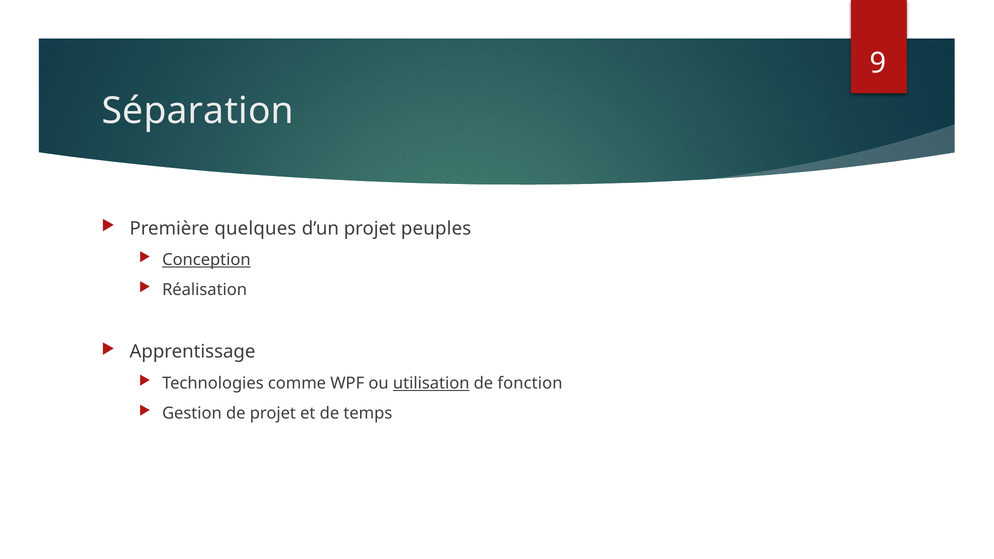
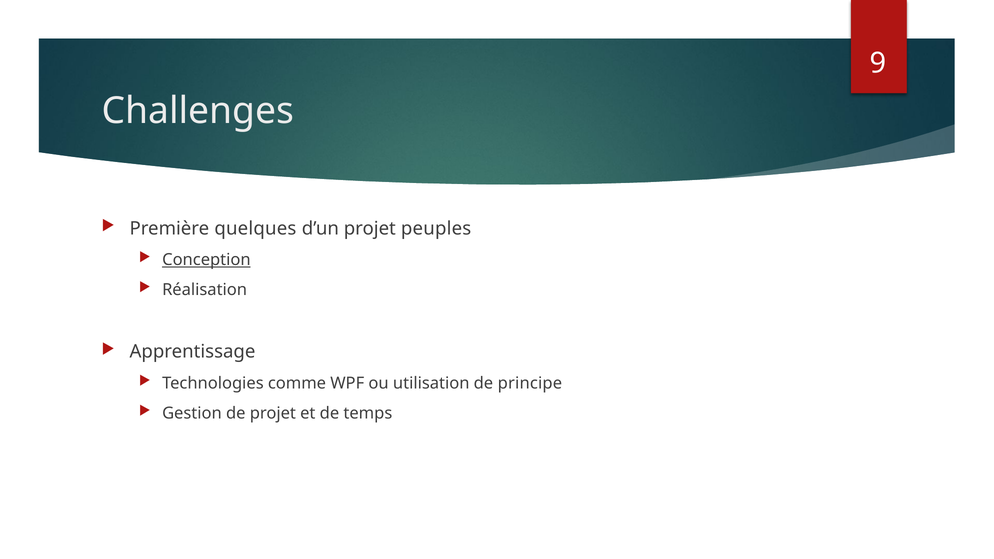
Séparation: Séparation -> Challenges
utilisation underline: present -> none
fonction: fonction -> principe
